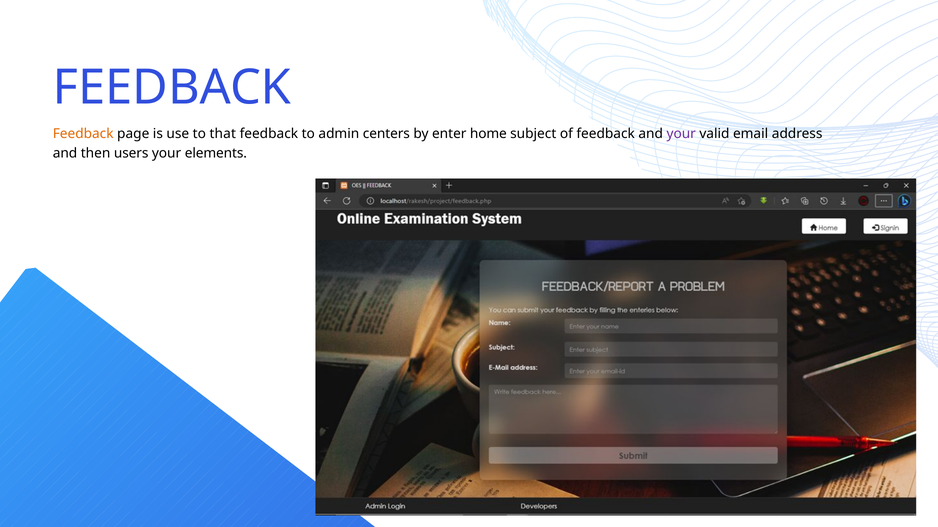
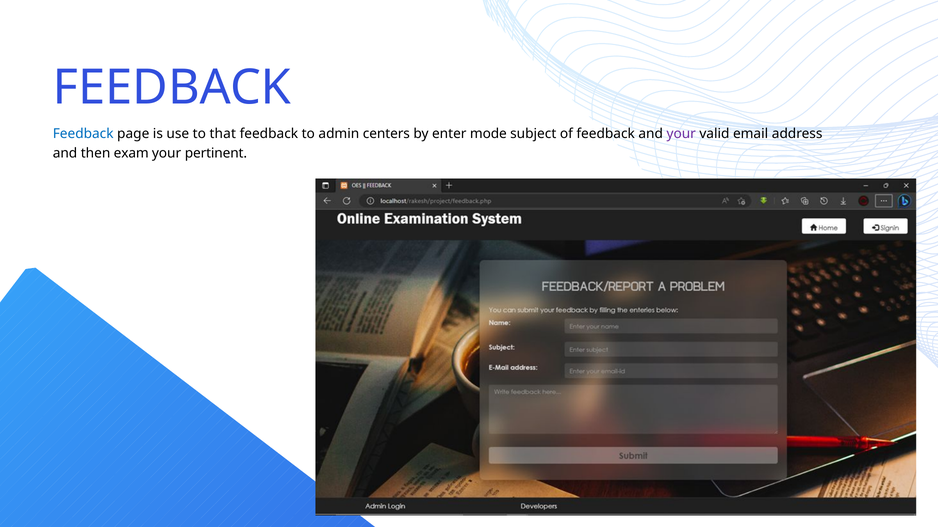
Feedback at (83, 134) colour: orange -> blue
home: home -> mode
users: users -> exam
elements: elements -> pertinent
